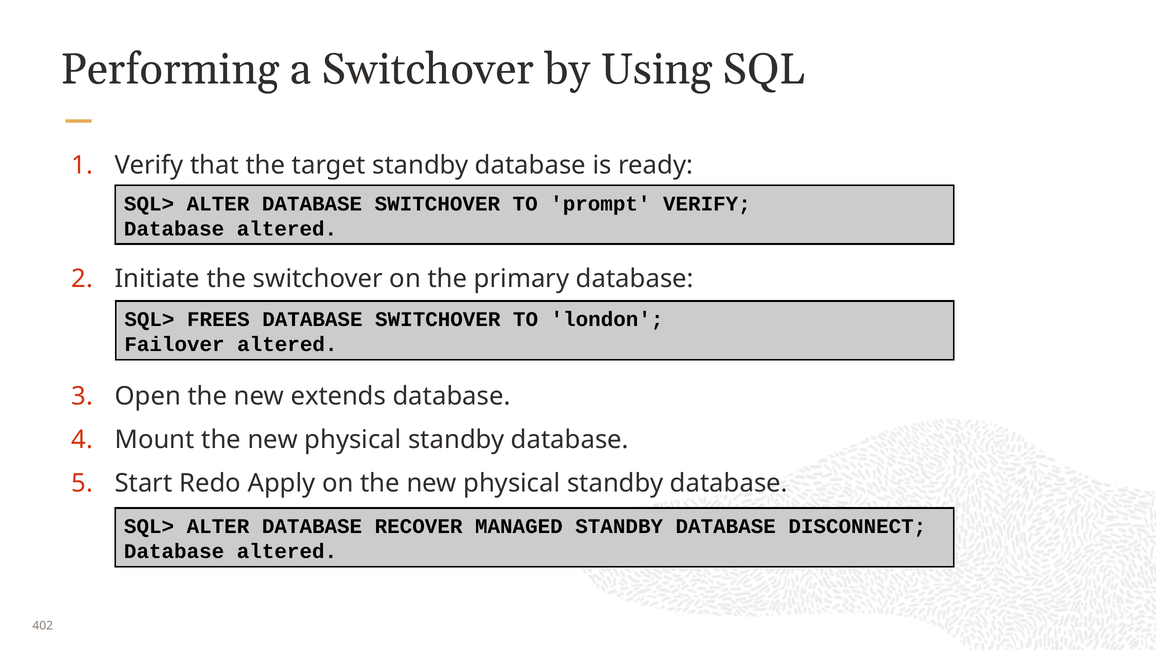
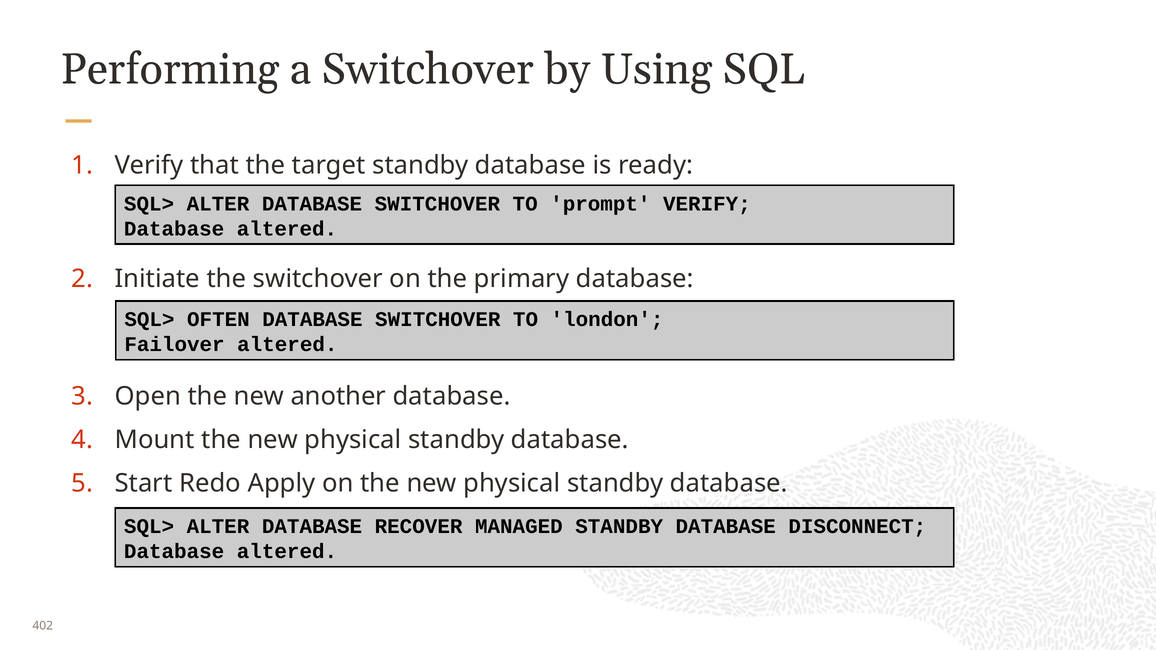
FREES: FREES -> OFTEN
extends: extends -> another
